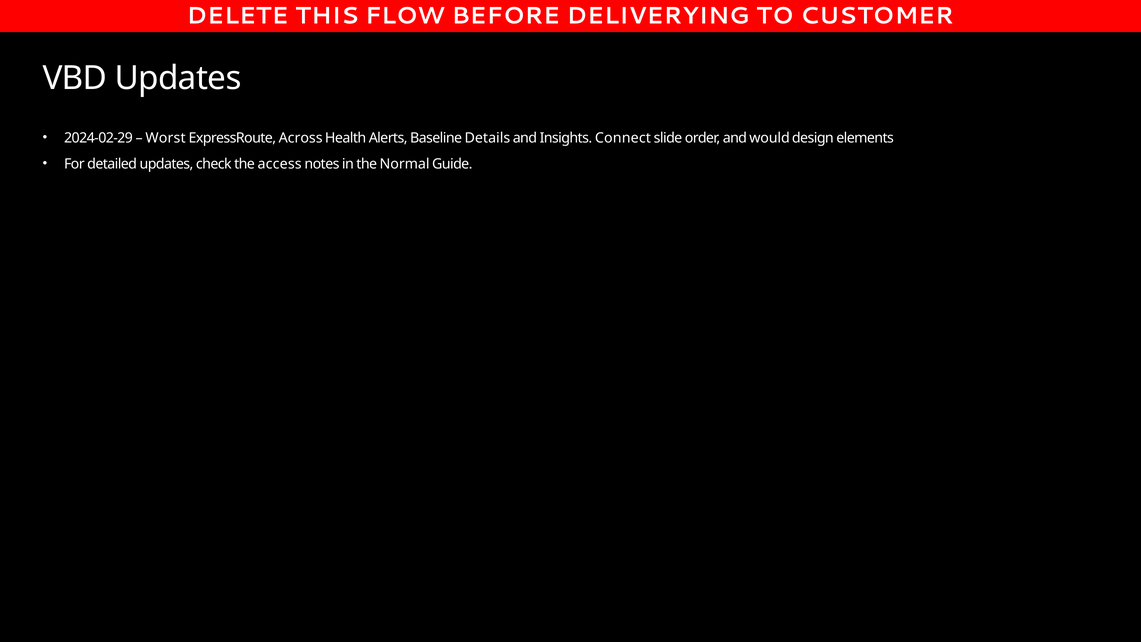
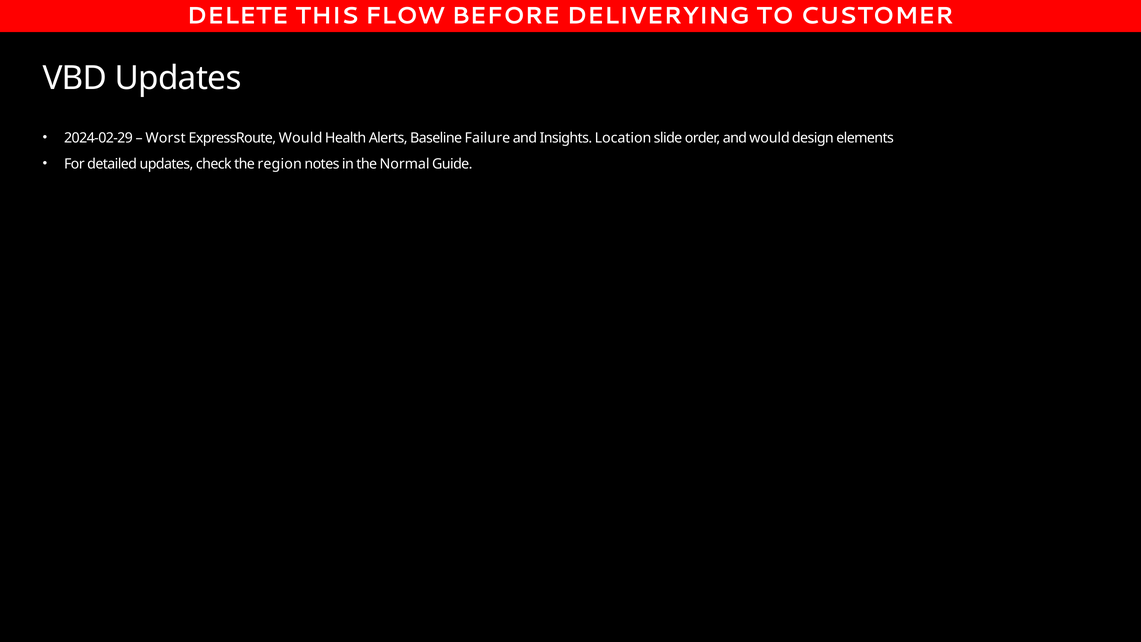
ExpressRoute Across: Across -> Would
Details: Details -> Failure
Connect: Connect -> Location
access: access -> region
